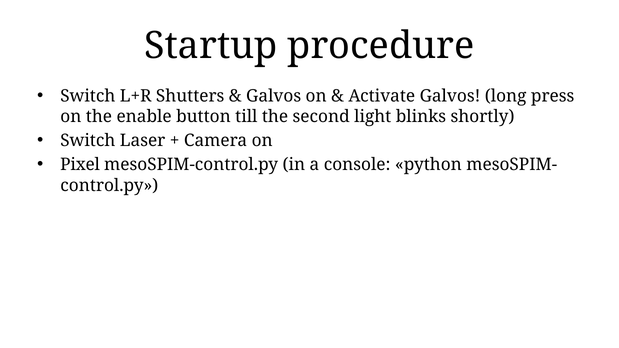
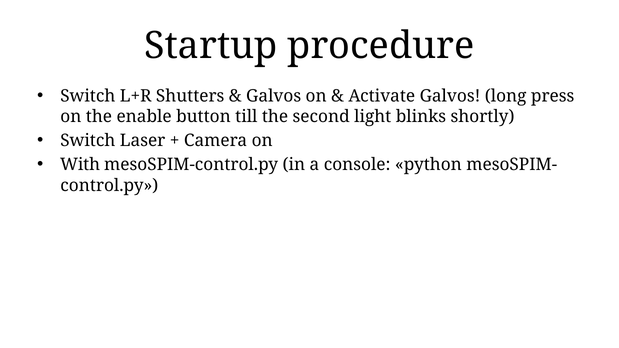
Pixel: Pixel -> With
